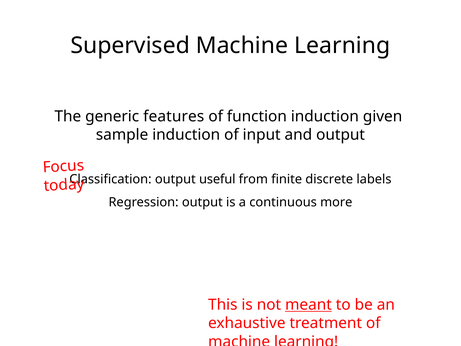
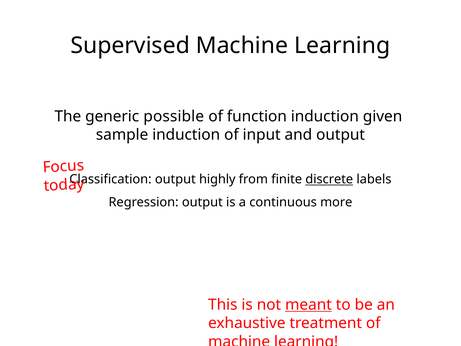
features: features -> possible
useful: useful -> highly
discrete underline: none -> present
